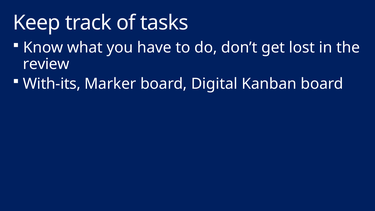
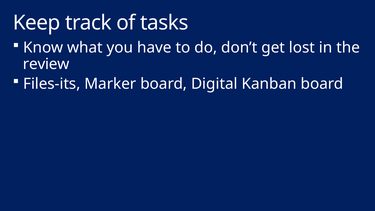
With-its: With-its -> Files-its
